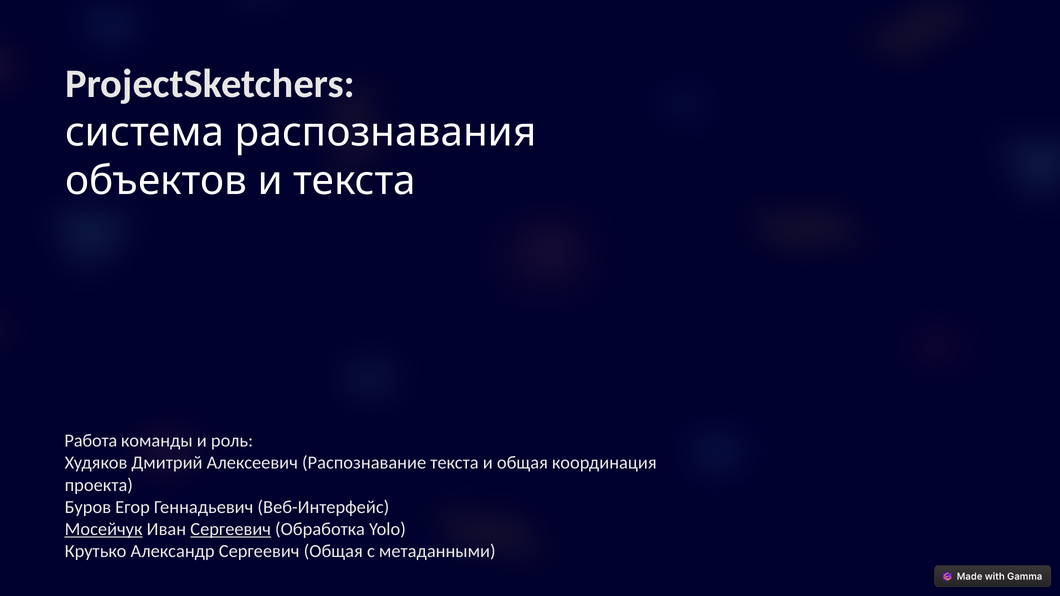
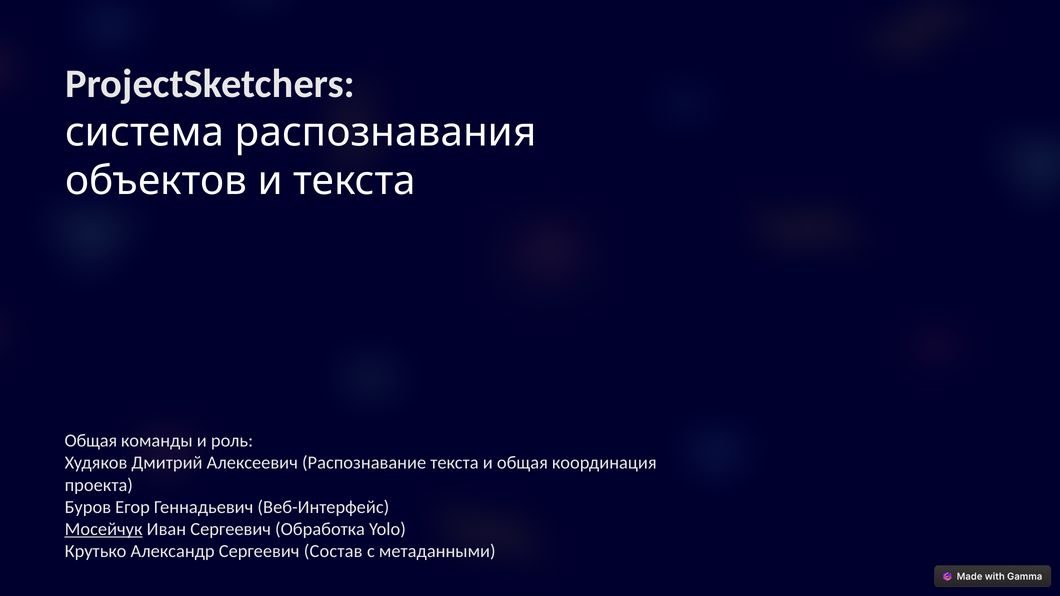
Работа at (91, 441): Работа -> Общая
Сергеевич at (231, 529) underline: present -> none
Сергеевич Общая: Общая -> Состав
